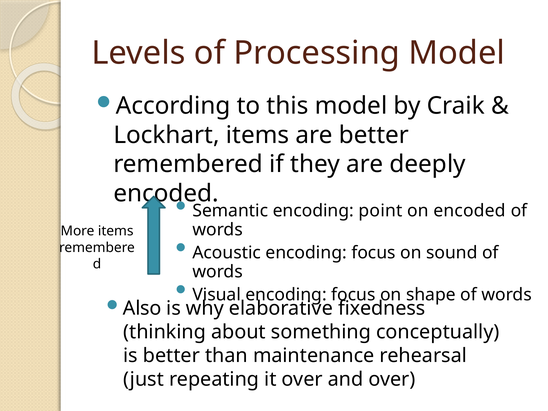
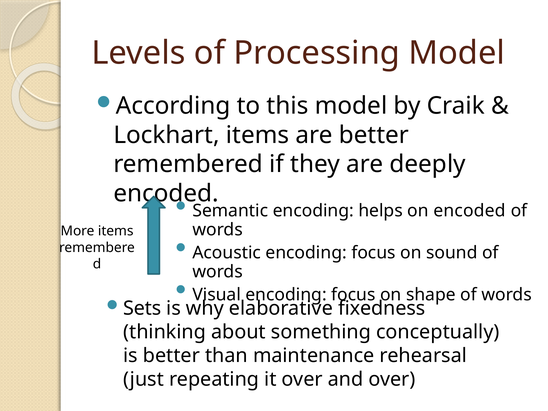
point: point -> helps
Also: Also -> Sets
